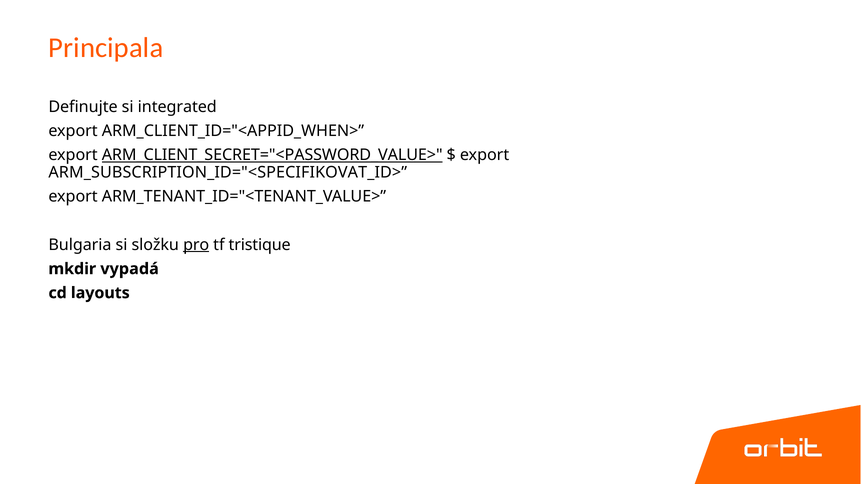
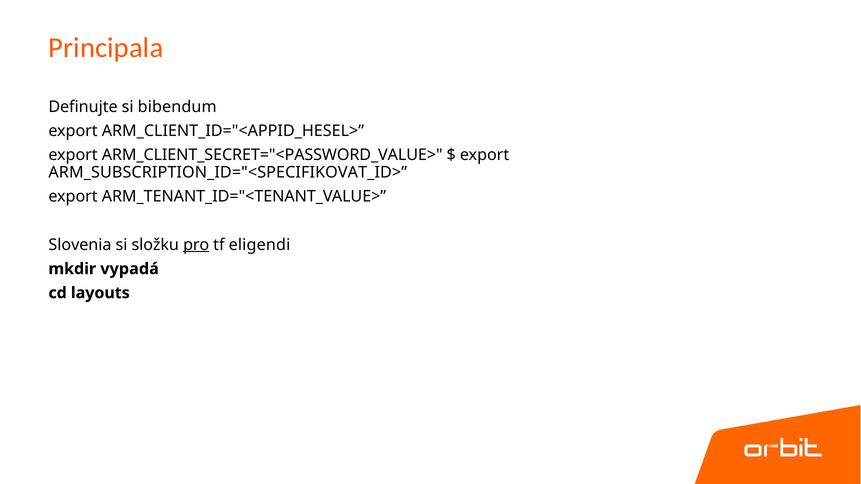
integrated: integrated -> bibendum
ARM_CLIENT_ID="<APPID_WHEN>: ARM_CLIENT_ID="<APPID_WHEN> -> ARM_CLIENT_ID="<APPID_HESEL>
ARM_CLIENT_SECRET="<PASSWORD_VALUE> underline: present -> none
Bulgaria: Bulgaria -> Slovenia
tristique: tristique -> eligendi
